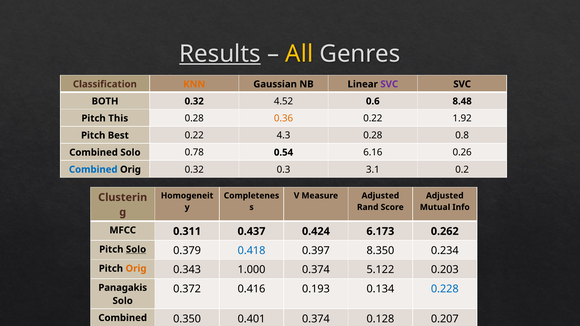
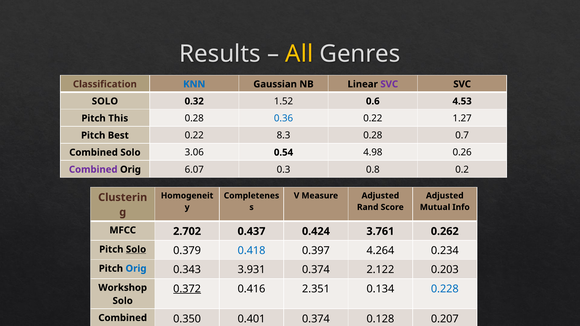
Results underline: present -> none
KNN colour: orange -> blue
BOTH at (105, 101): BOTH -> SOLO
4.52: 4.52 -> 1.52
8.48: 8.48 -> 4.53
0.36 colour: orange -> blue
1.92: 1.92 -> 1.27
4.3: 4.3 -> 8.3
0.8: 0.8 -> 0.7
0.78: 0.78 -> 3.06
6.16: 6.16 -> 4.98
Combined at (93, 170) colour: blue -> purple
Orig 0.32: 0.32 -> 6.07
3.1: 3.1 -> 0.8
0.311: 0.311 -> 2.702
6.173: 6.173 -> 3.761
8.350: 8.350 -> 4.264
Orig at (136, 269) colour: orange -> blue
1.000: 1.000 -> 3.931
5.122: 5.122 -> 2.122
0.372 underline: none -> present
0.193: 0.193 -> 2.351
Panagakis: Panagakis -> Workshop
